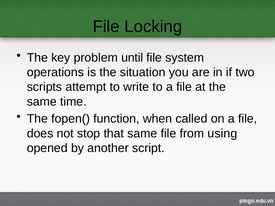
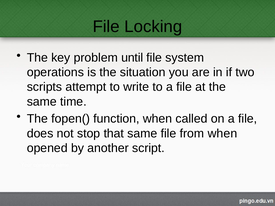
from using: using -> when
